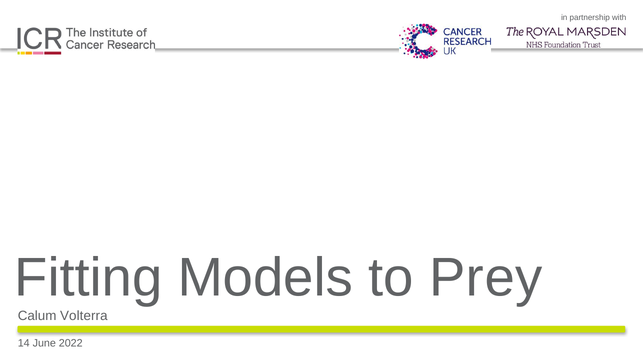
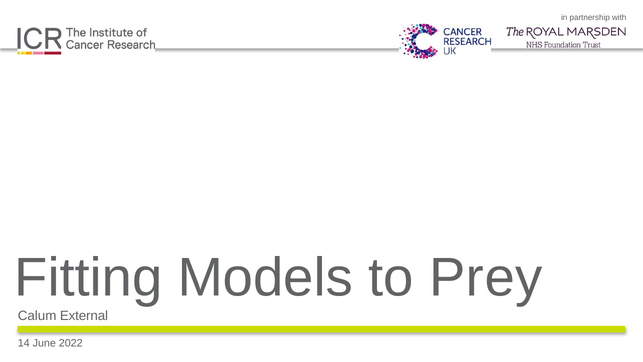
Volterra: Volterra -> External
